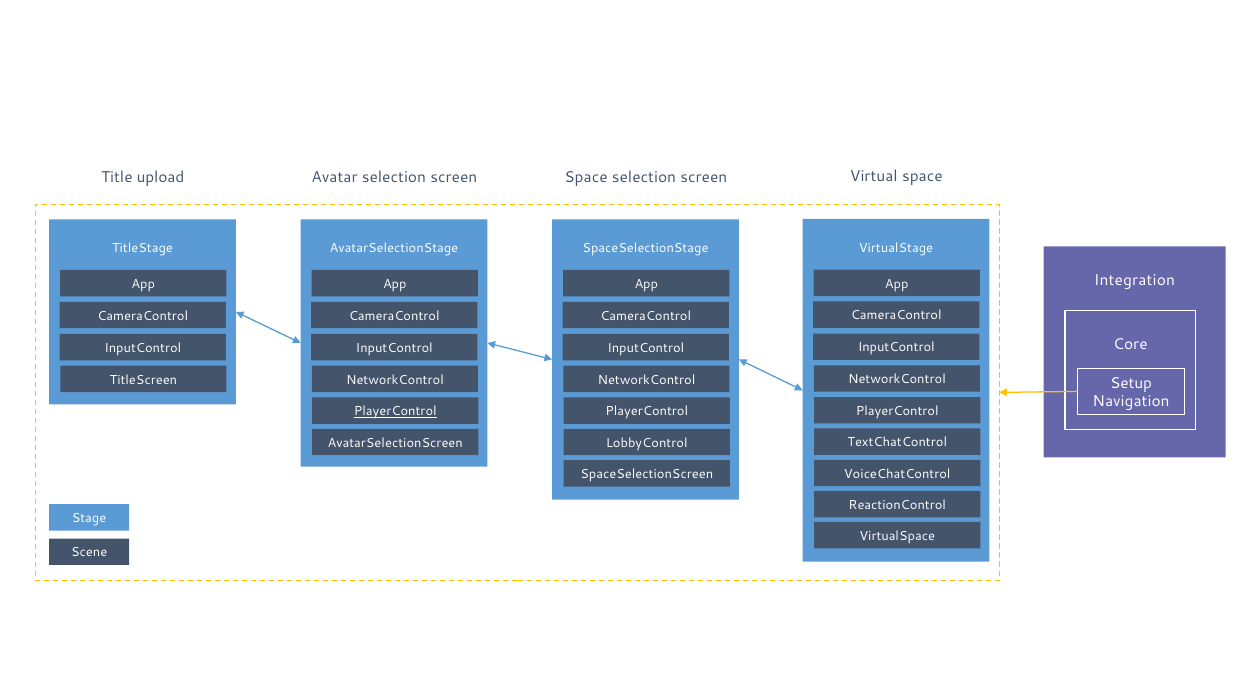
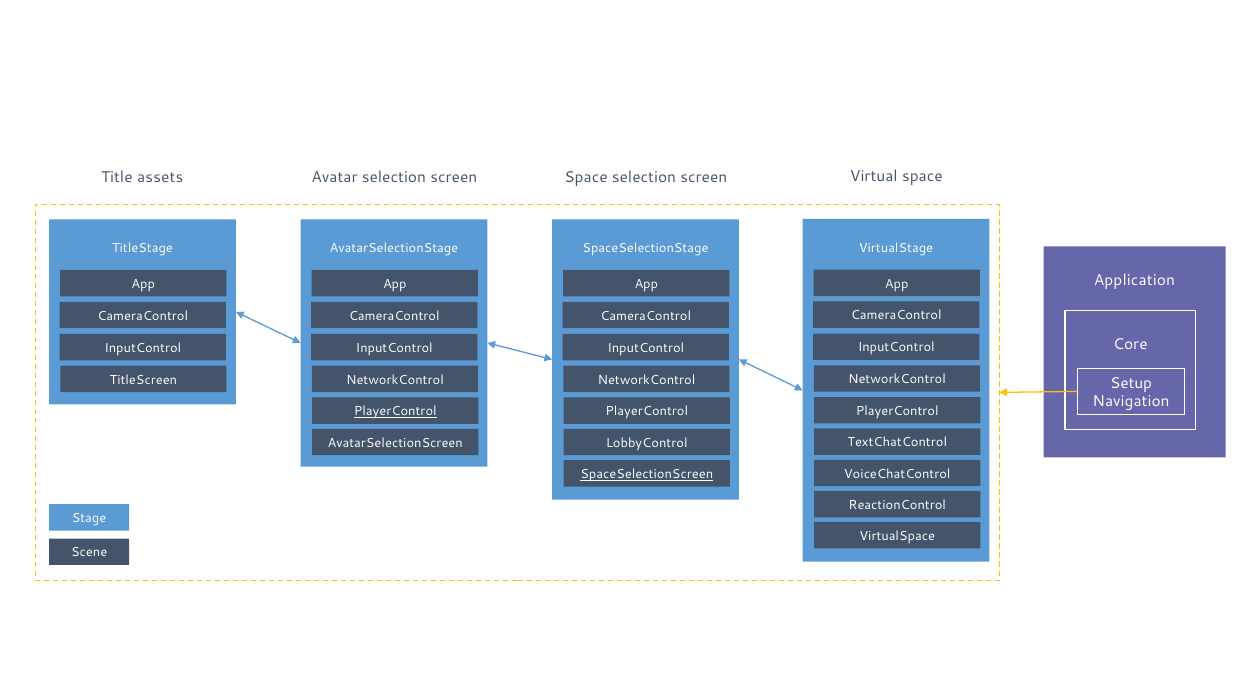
upload: upload -> assets
Integration: Integration -> Application
SpaceSelectionScreen underline: none -> present
